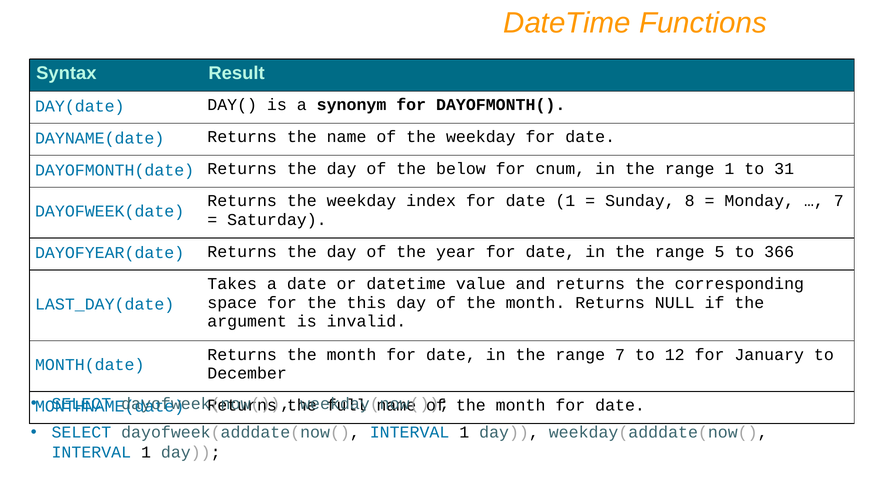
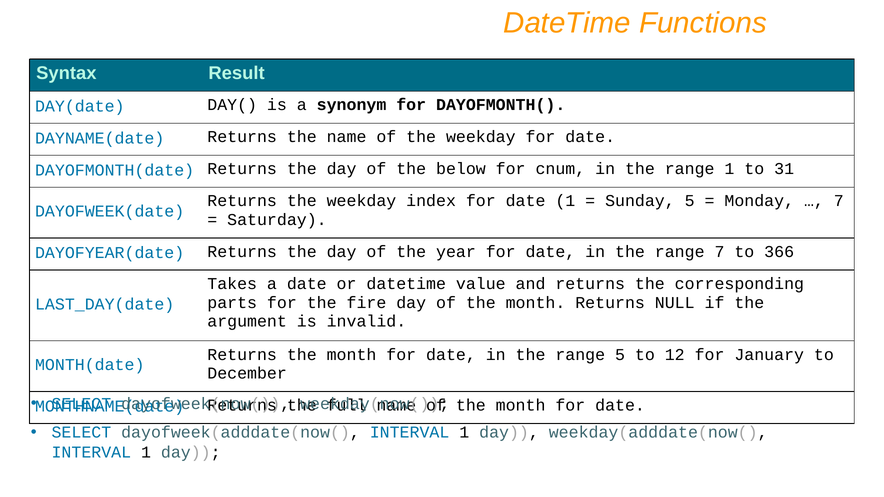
Sunday 8: 8 -> 5
range 5: 5 -> 7
space: space -> parts
this: this -> fire
range 7: 7 -> 5
